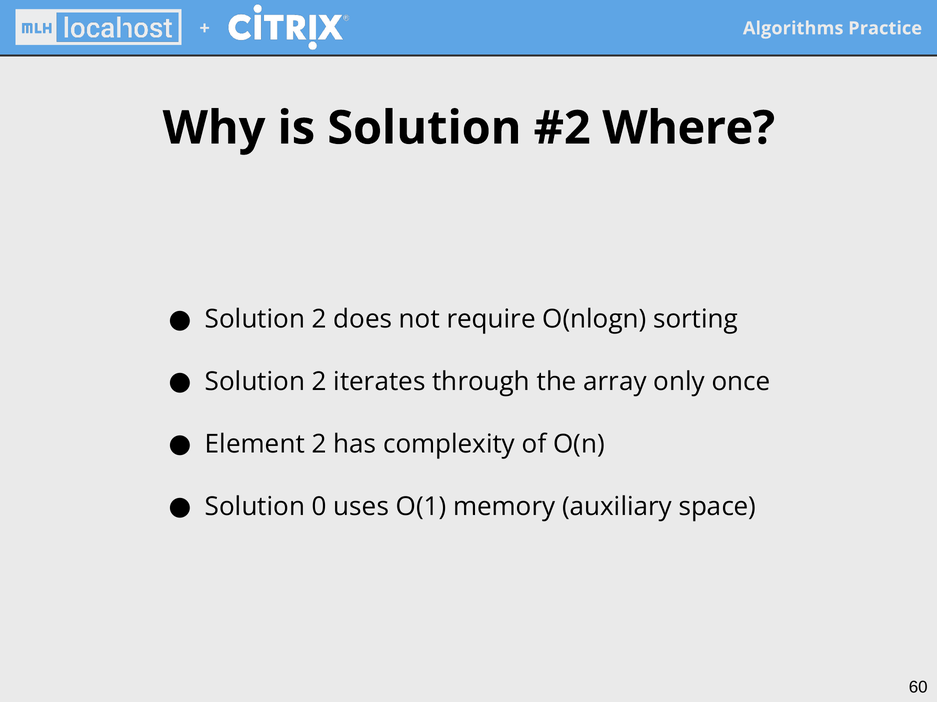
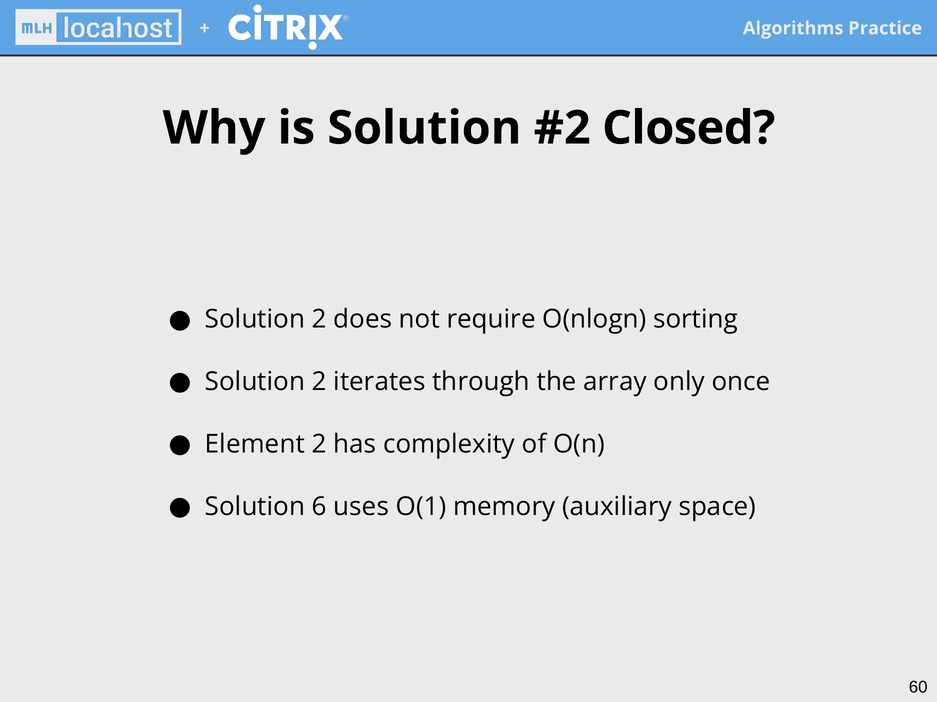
Where: Where -> Closed
0: 0 -> 6
